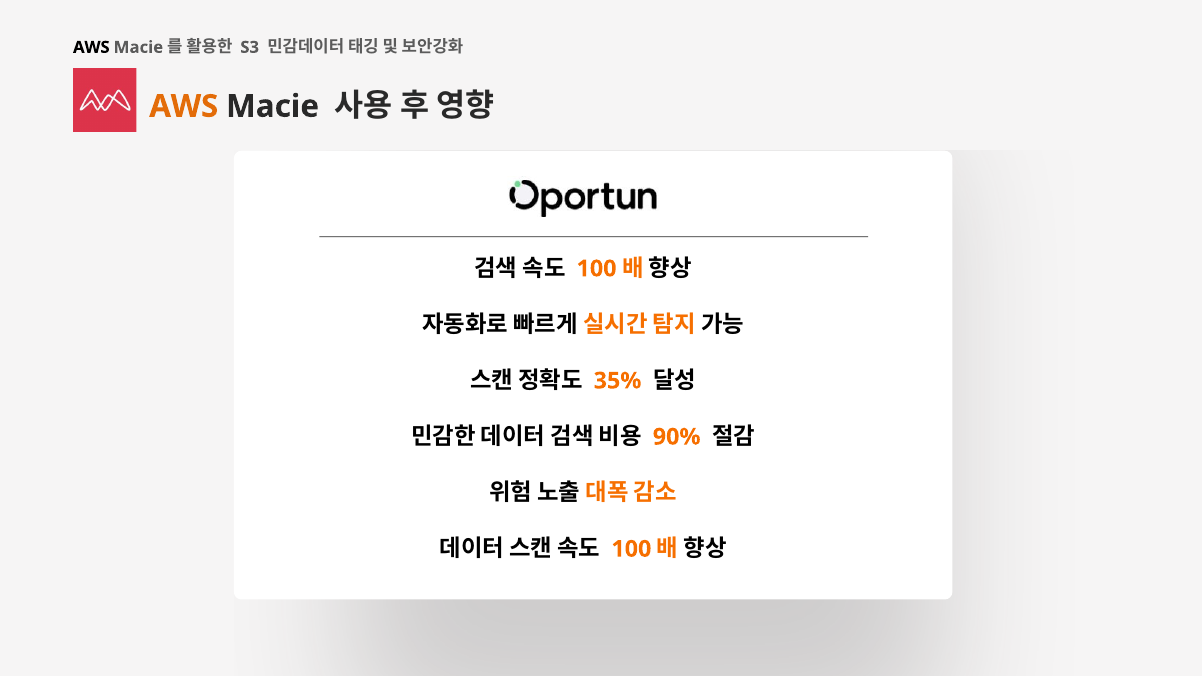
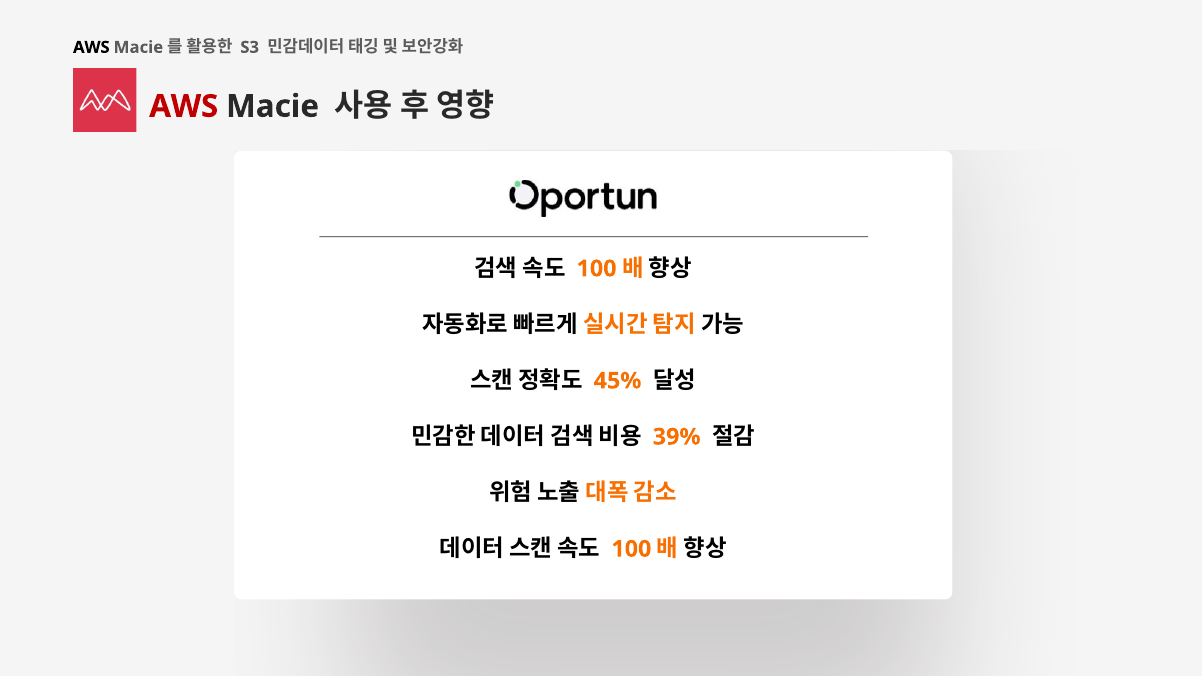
AWS at (184, 106) colour: orange -> red
35%: 35% -> 45%
90%: 90% -> 39%
